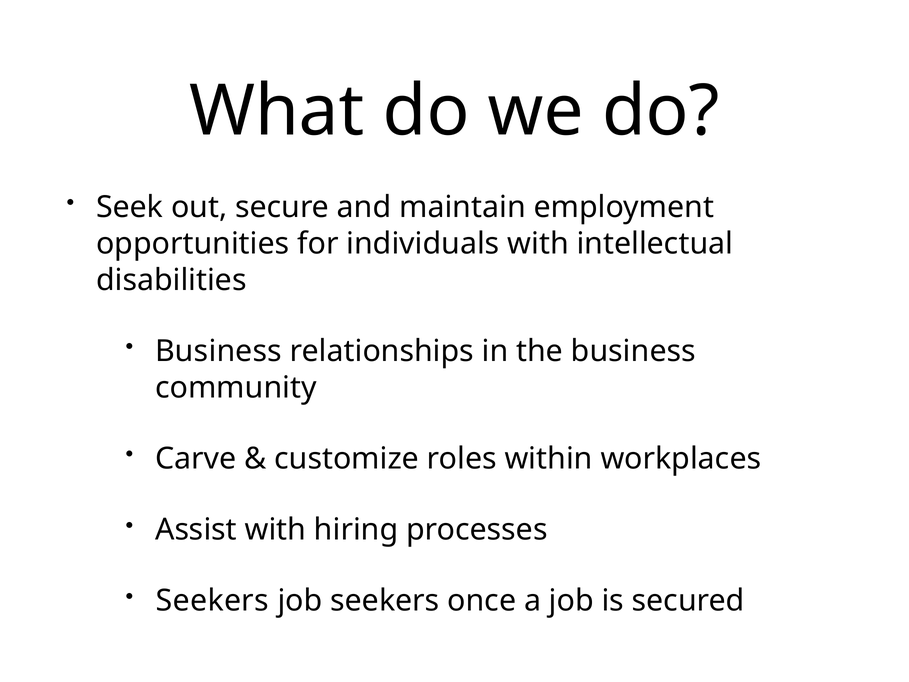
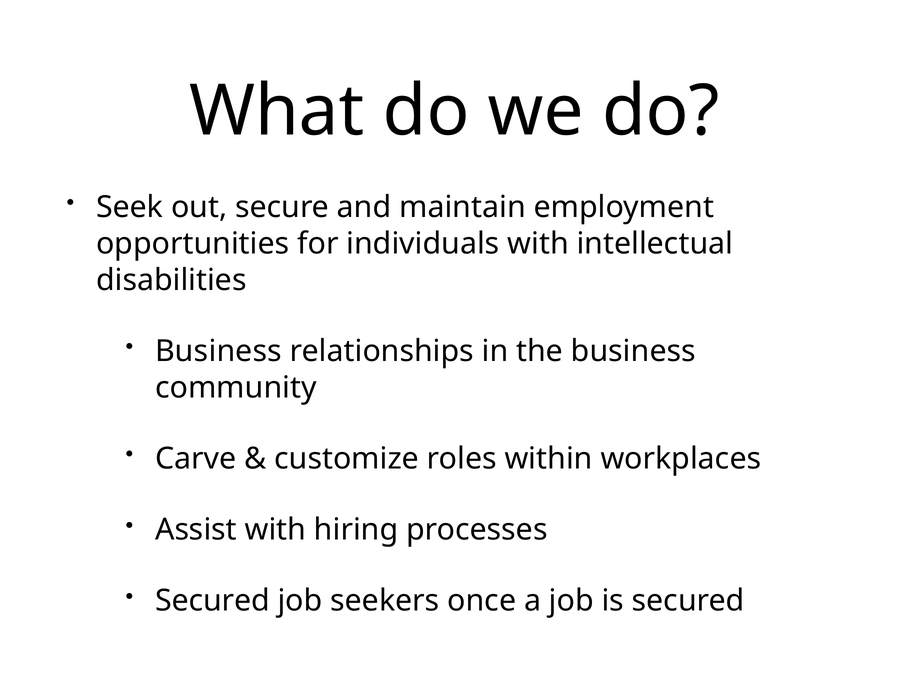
Seekers at (212, 601): Seekers -> Secured
